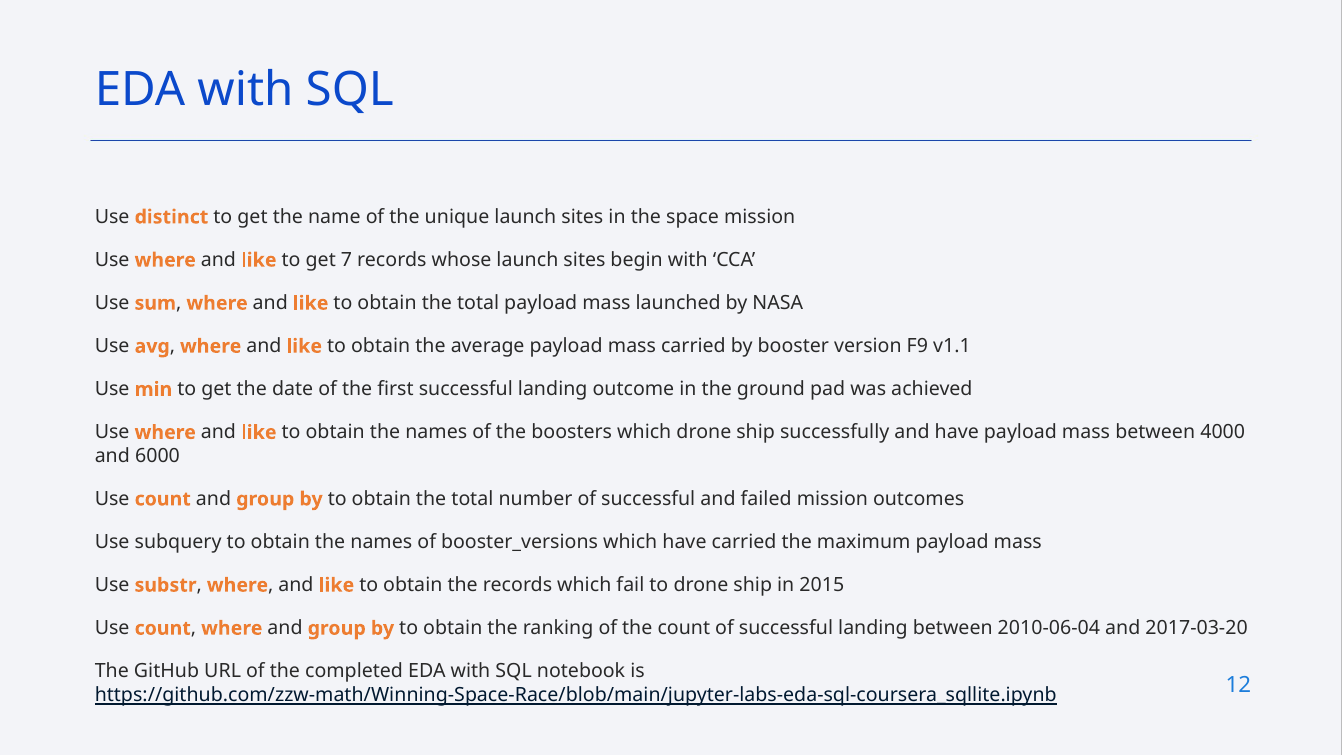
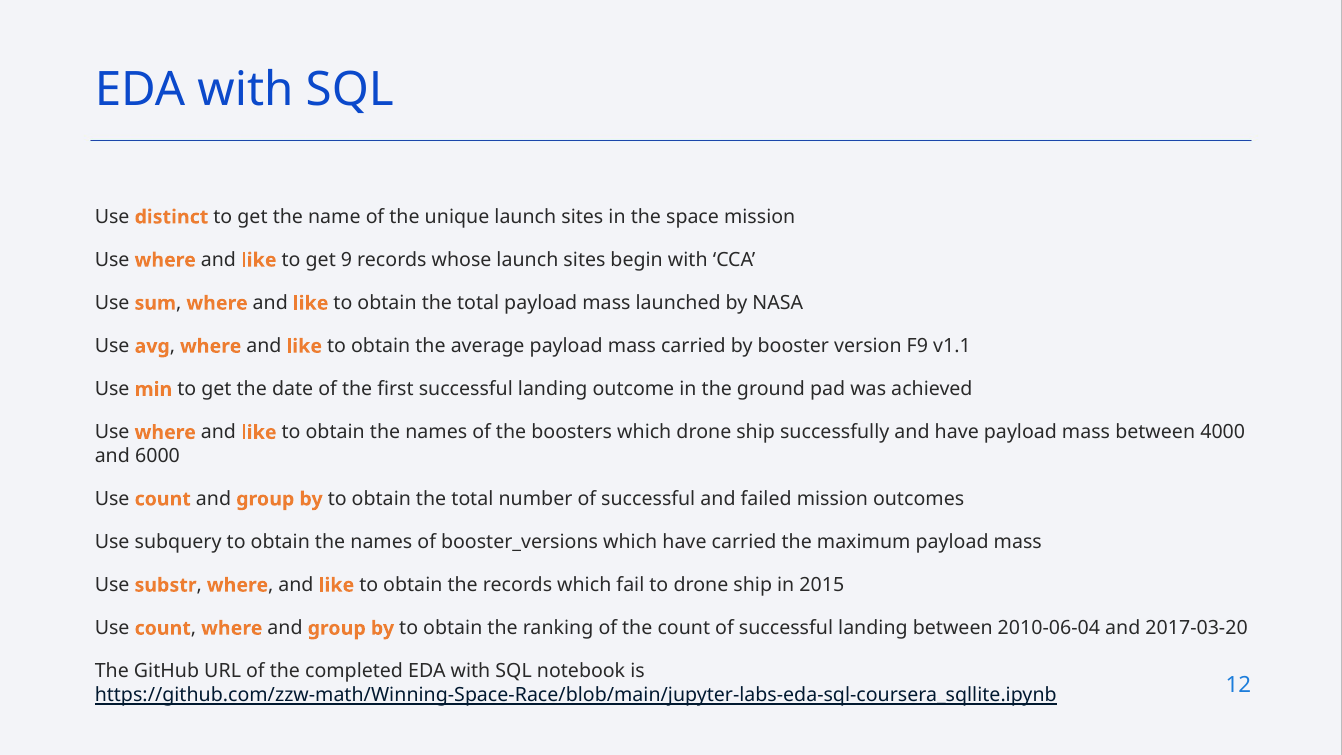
7: 7 -> 9
